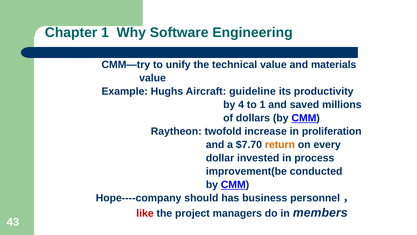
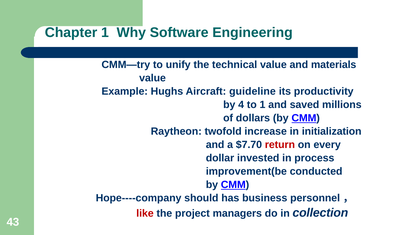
proliferation: proliferation -> initialization
return colour: orange -> red
members: members -> collection
